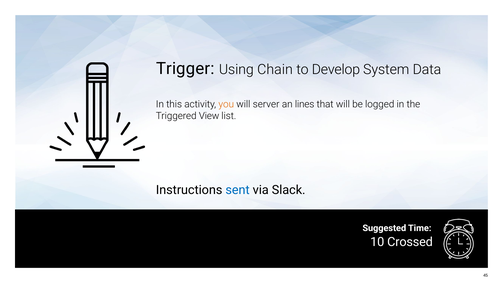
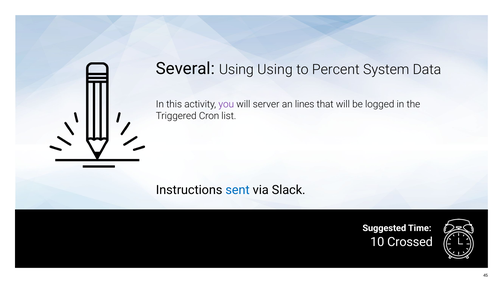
Trigger: Trigger -> Several
Using Chain: Chain -> Using
Develop: Develop -> Percent
you colour: orange -> purple
View: View -> Cron
